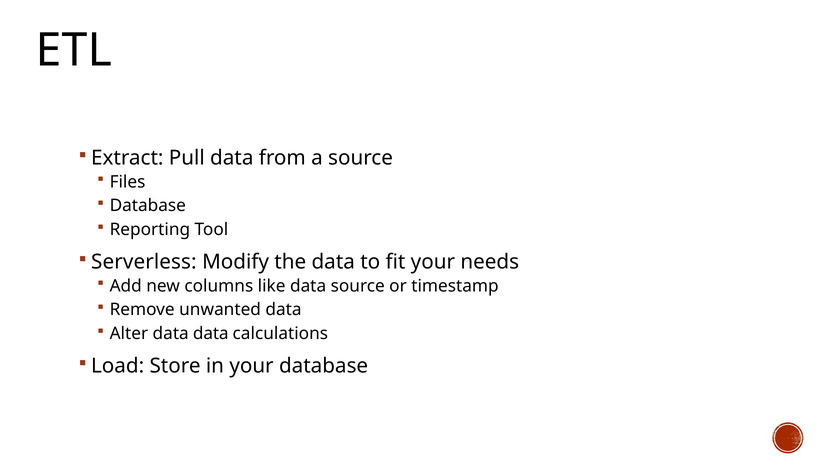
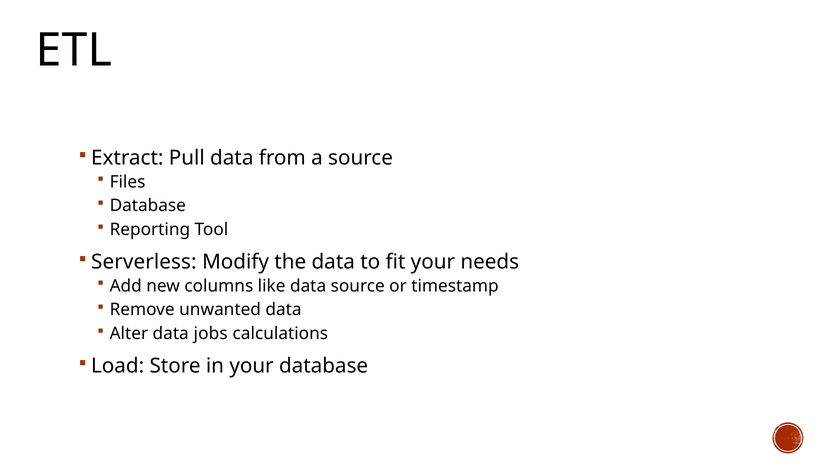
data data: data -> jobs
